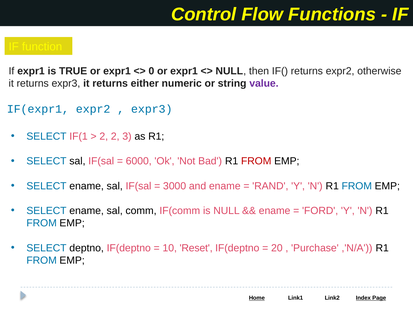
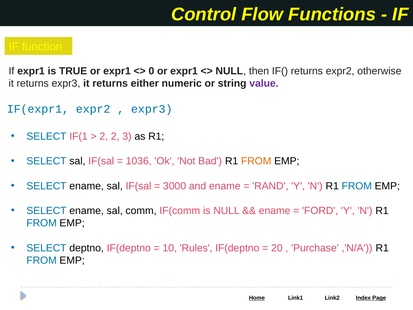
6000: 6000 -> 1036
FROM at (256, 161) colour: red -> orange
Reset: Reset -> Rules
